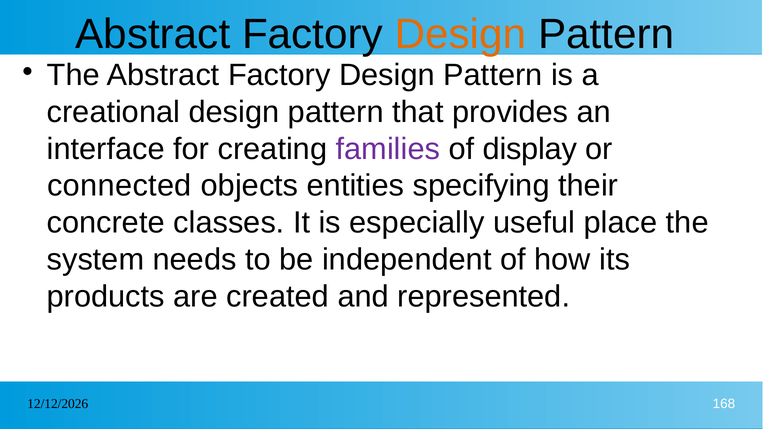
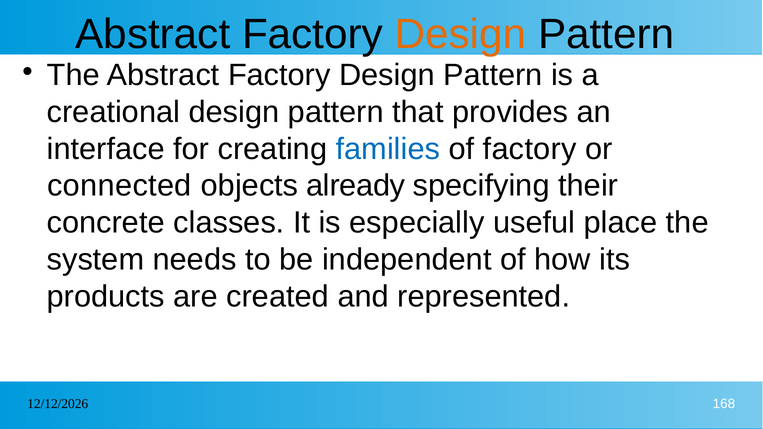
families colour: purple -> blue
of display: display -> factory
entities: entities -> already
